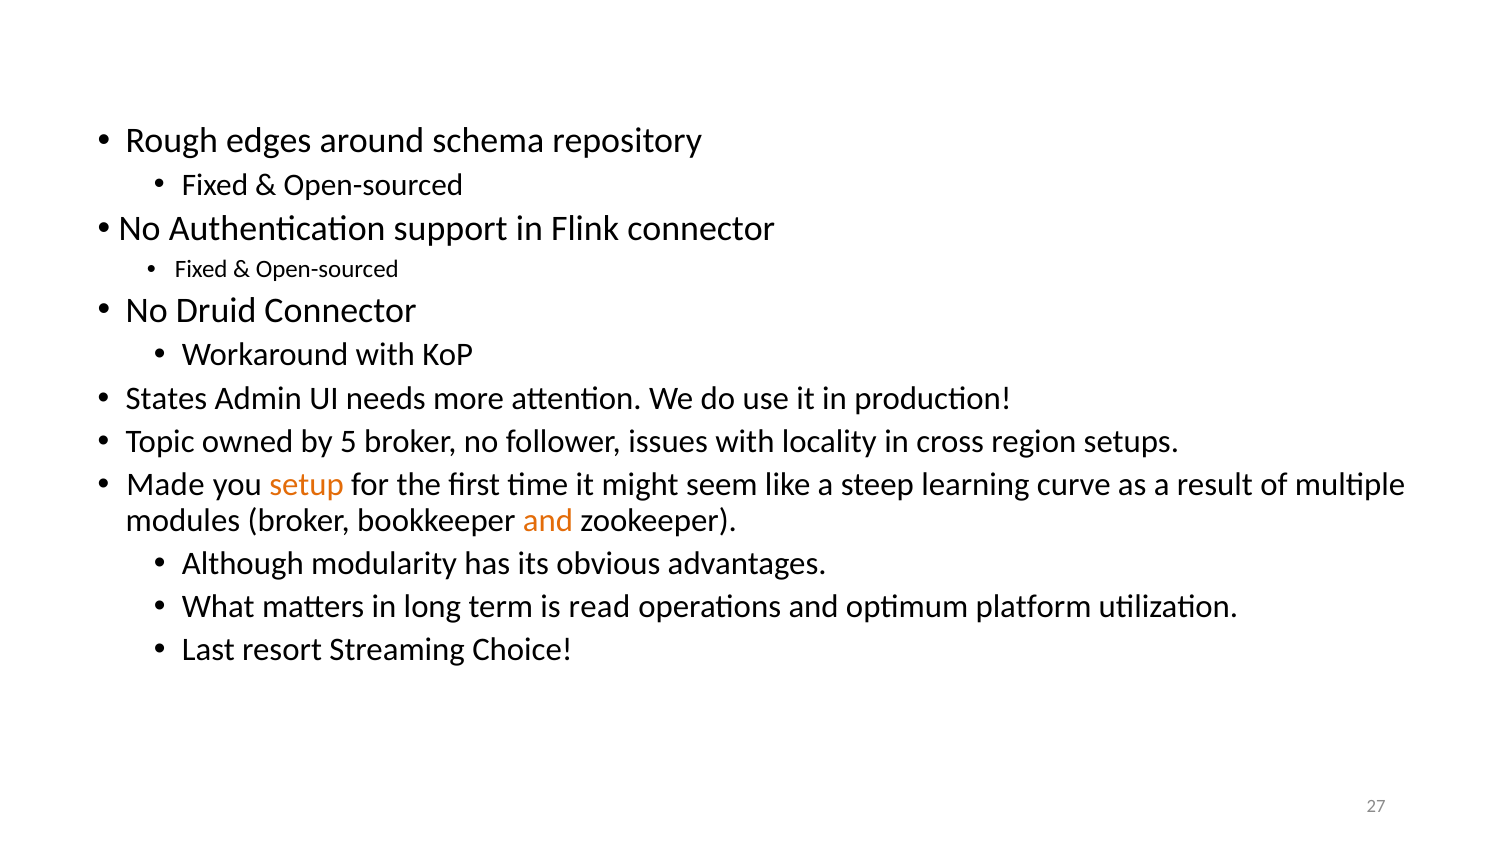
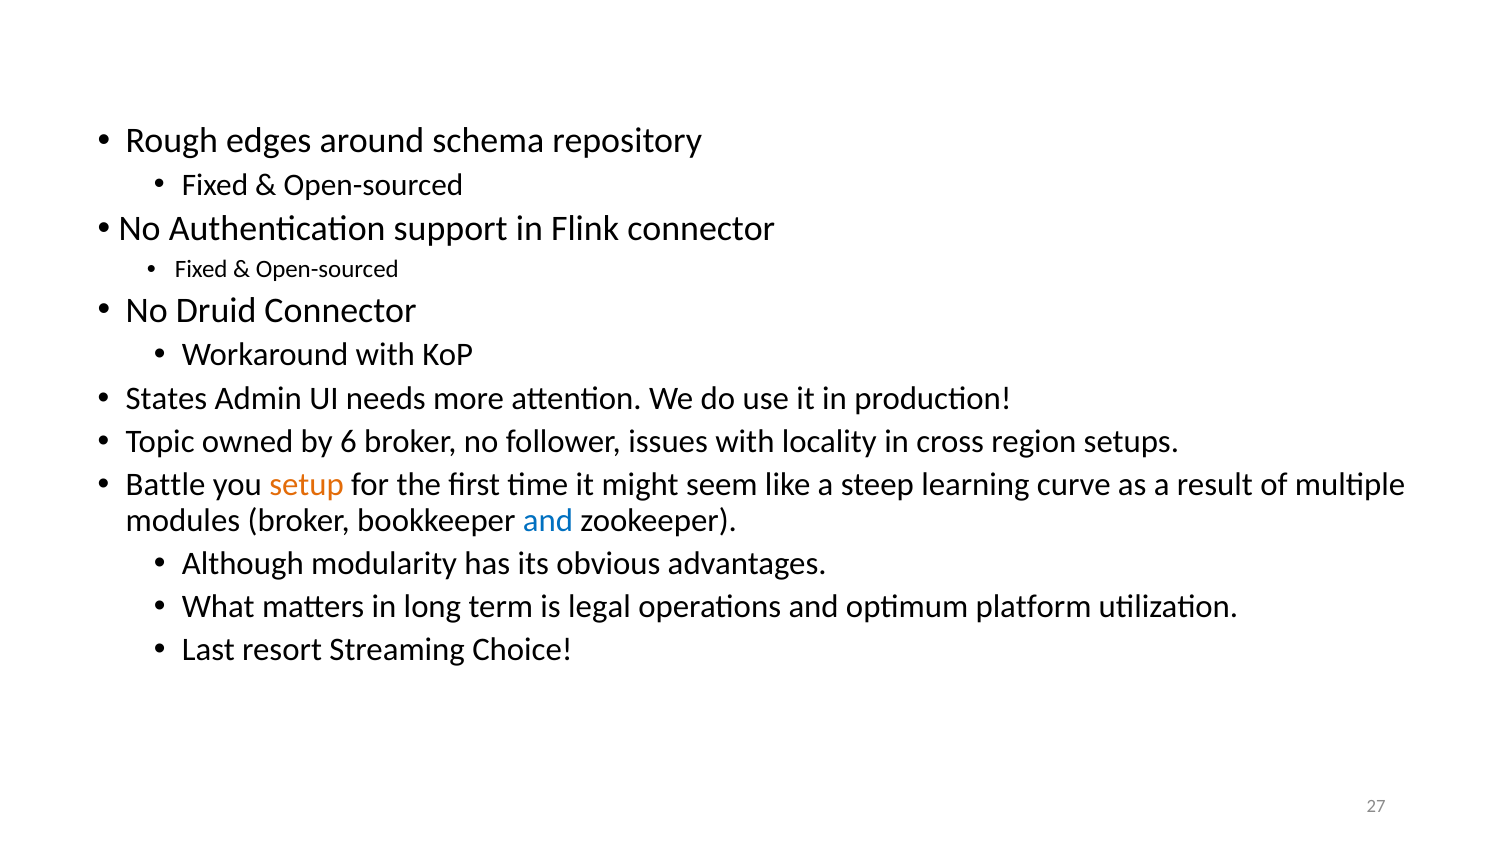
5: 5 -> 6
Made: Made -> Battle
and at (548, 520) colour: orange -> blue
read: read -> legal
